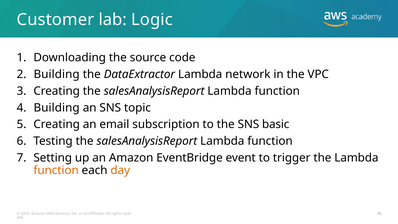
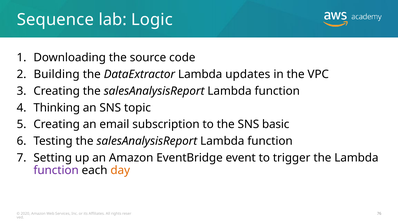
Customer: Customer -> Sequence
network: network -> updates
Building at (57, 108): Building -> Thinking
function at (56, 170) colour: orange -> purple
